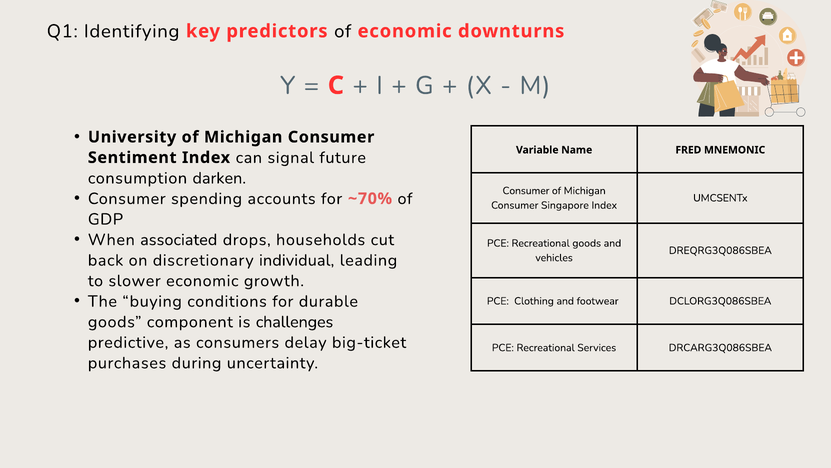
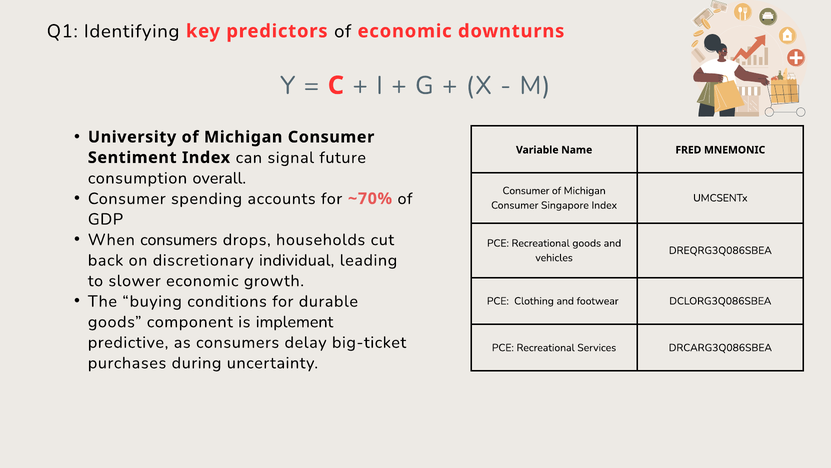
darken: darken -> overall
When associated: associated -> consumers
challenges: challenges -> implement
